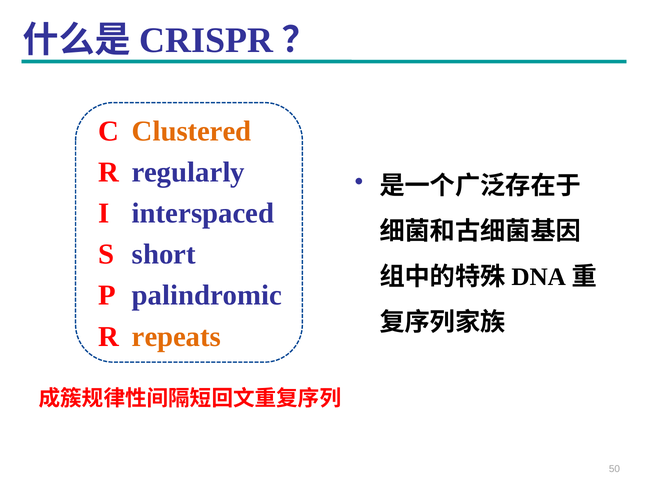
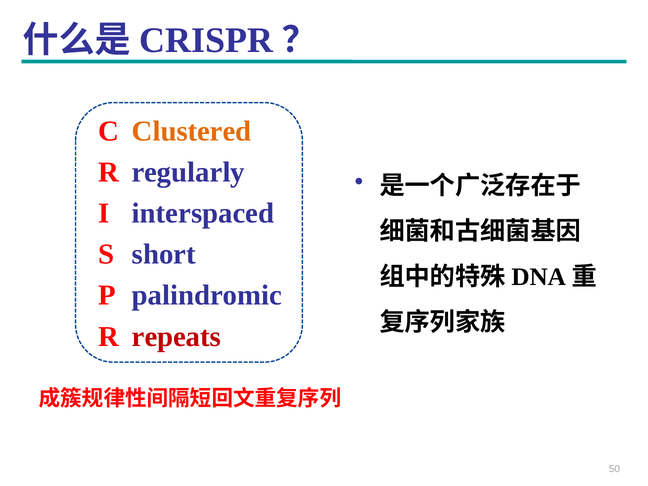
repeats colour: orange -> red
